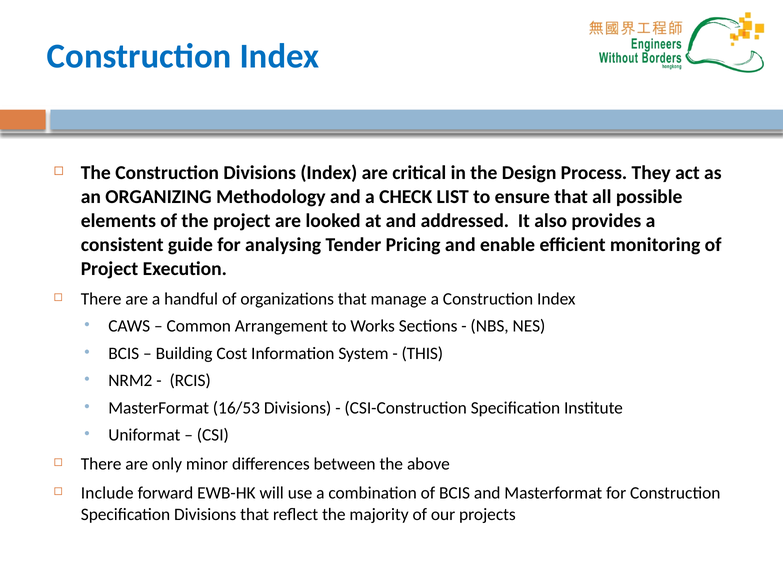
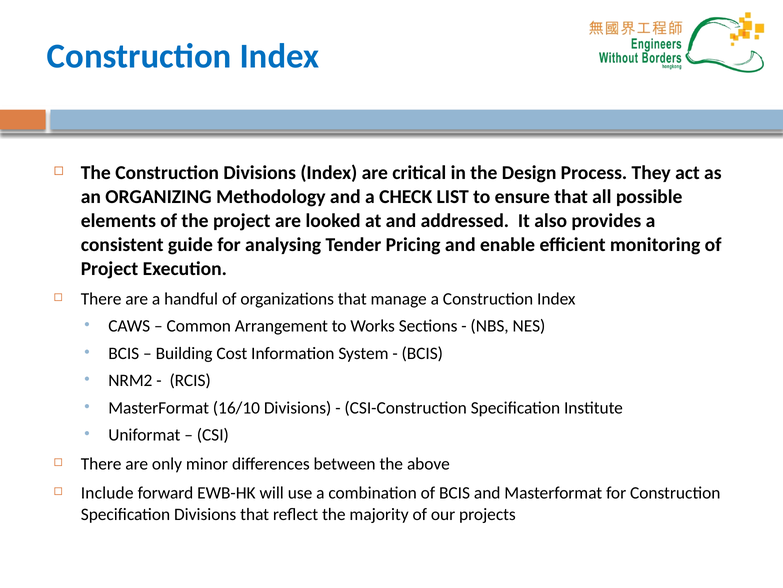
THIS at (422, 353): THIS -> BCIS
16/53: 16/53 -> 16/10
